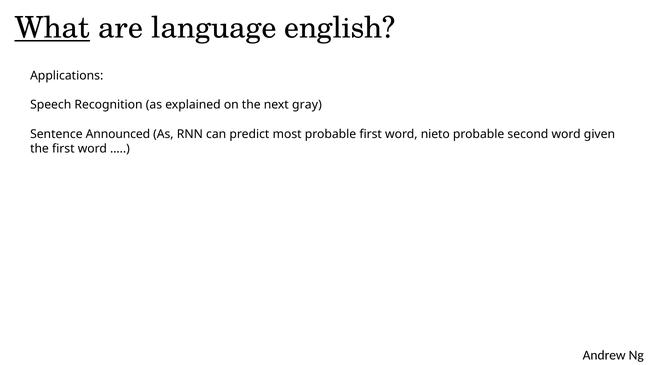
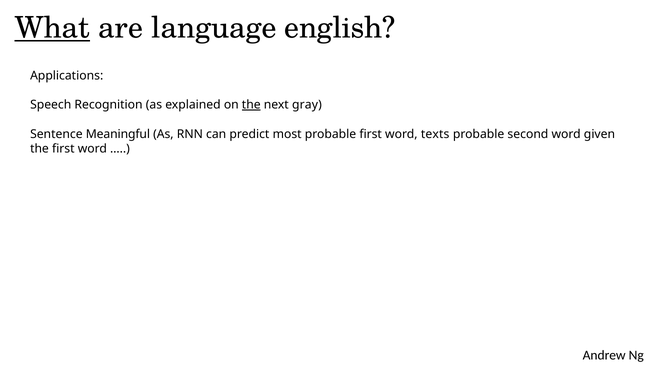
the at (251, 105) underline: none -> present
Announced: Announced -> Meaningful
nieto: nieto -> texts
